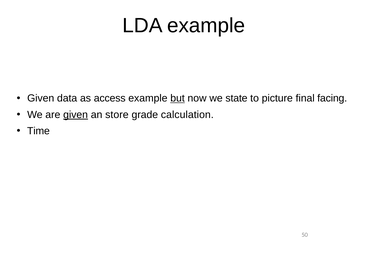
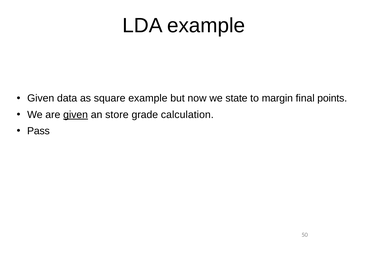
access: access -> square
but underline: present -> none
picture: picture -> margin
facing: facing -> points
Time: Time -> Pass
